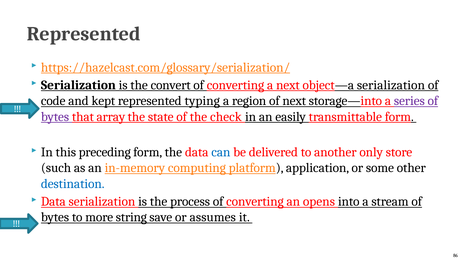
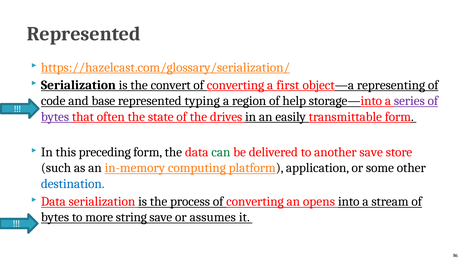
a next: next -> first
object—a serialization: serialization -> representing
kept: kept -> base
of next: next -> help
array: array -> often
check: check -> drives
can colour: blue -> green
another only: only -> save
